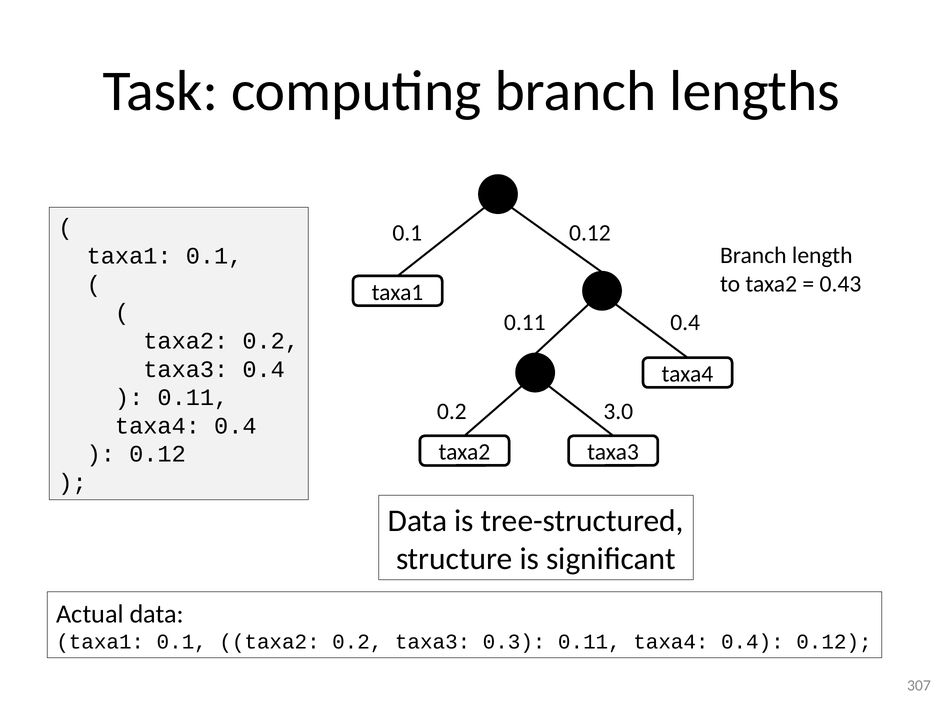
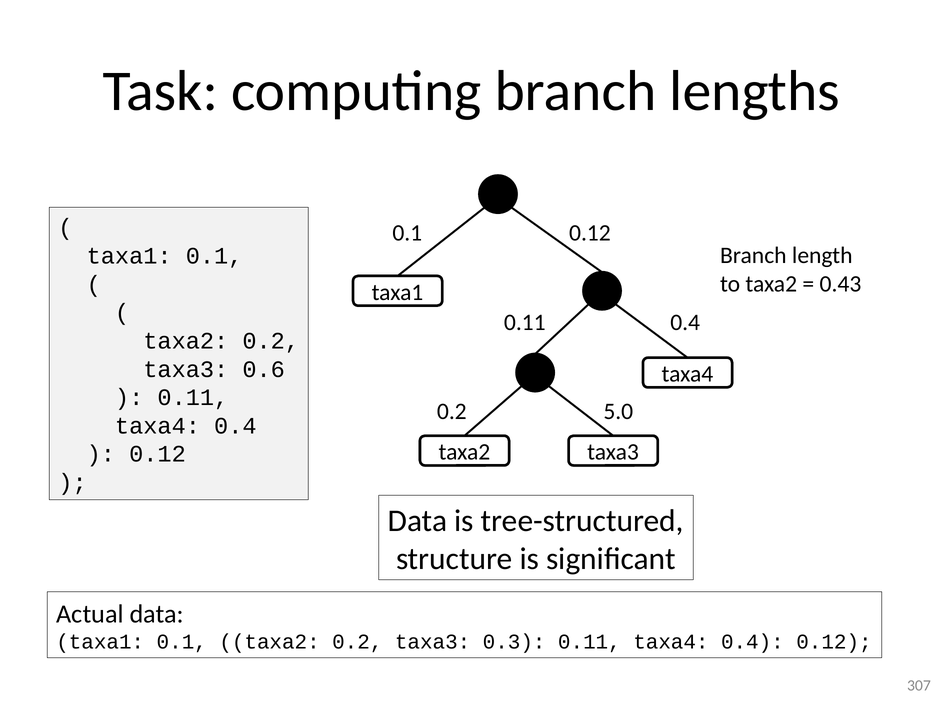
taxa3 0.4: 0.4 -> 0.6
3.0: 3.0 -> 5.0
